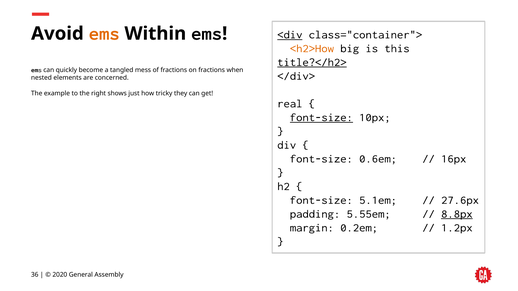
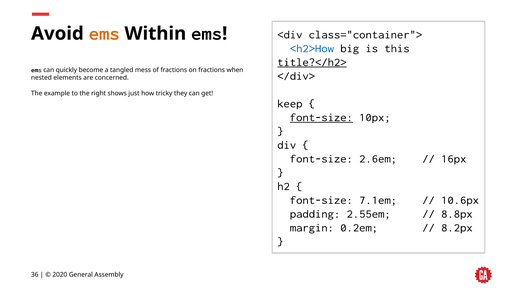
<div underline: present -> none
<h2>How colour: orange -> blue
real: real -> keep
0.6em: 0.6em -> 2.6em
5.1em: 5.1em -> 7.1em
27.6px: 27.6px -> 10.6px
5.55em: 5.55em -> 2.55em
8.8px underline: present -> none
1.2px: 1.2px -> 8.2px
